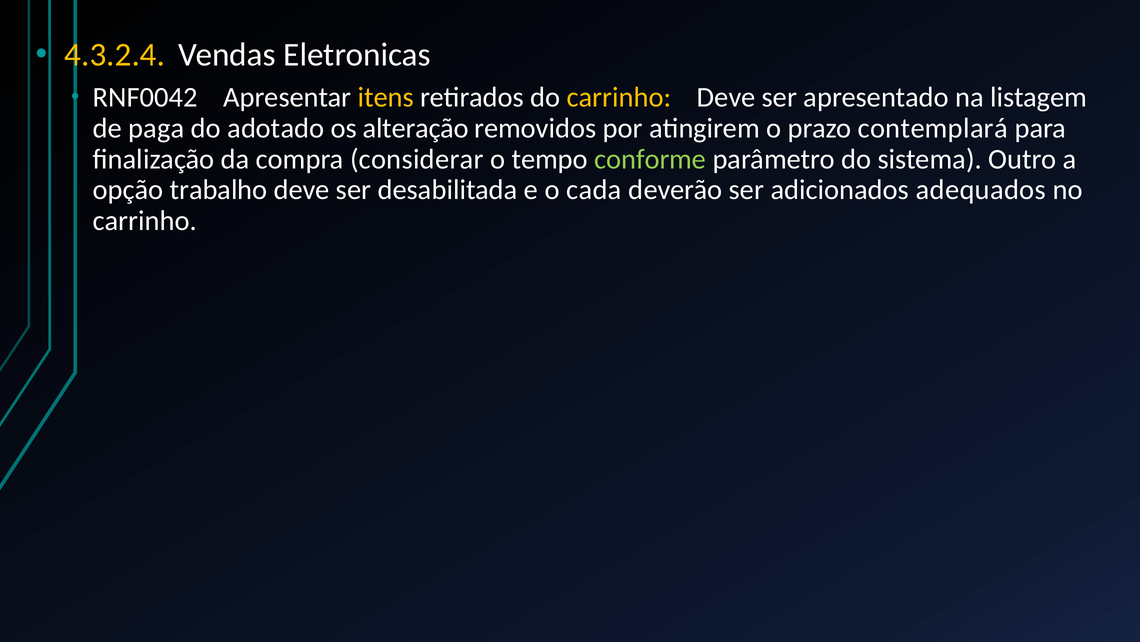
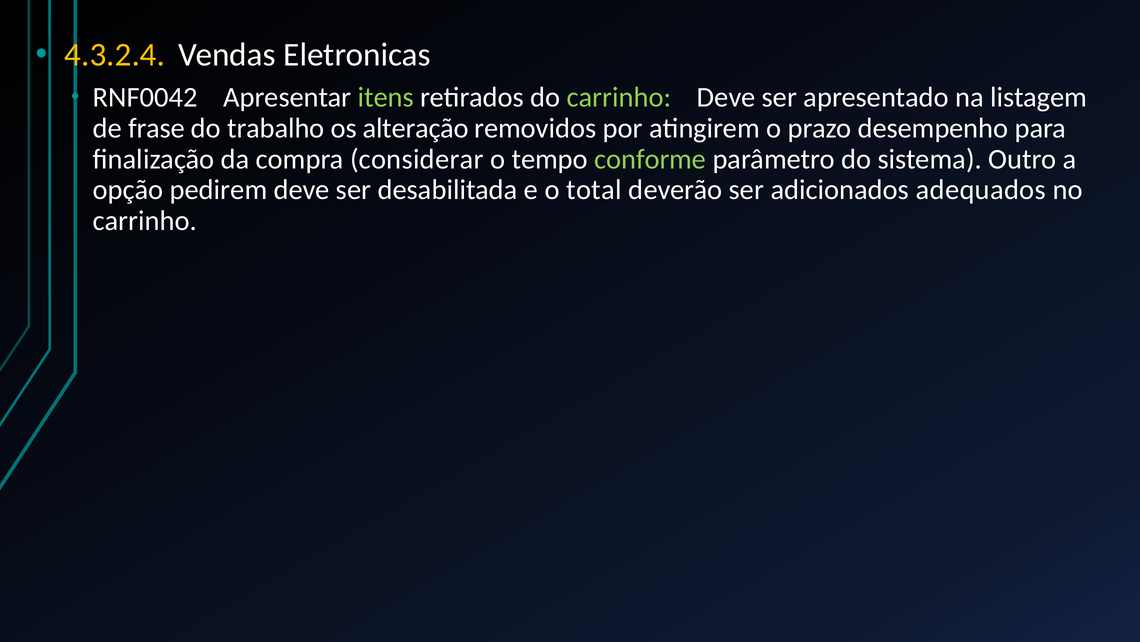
itens colour: yellow -> light green
carrinho at (619, 97) colour: yellow -> light green
paga: paga -> frase
adotado: adotado -> trabalho
contemplará: contemplará -> desempenho
trabalho: trabalho -> pedirem
cada: cada -> total
